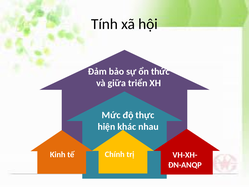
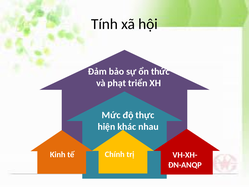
giữa: giữa -> phạt
